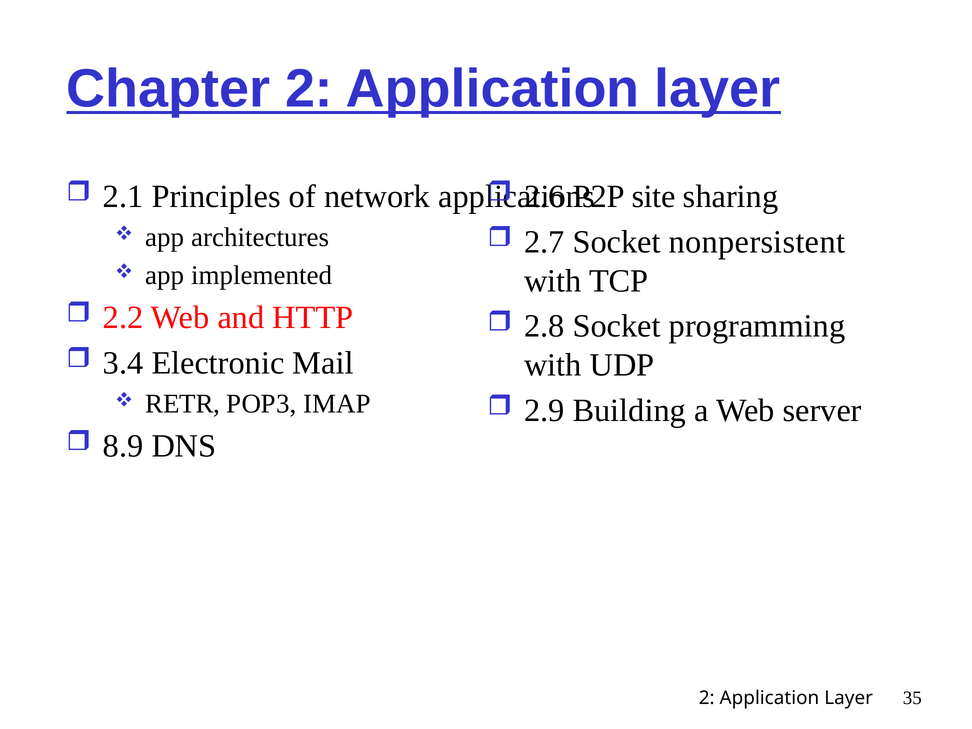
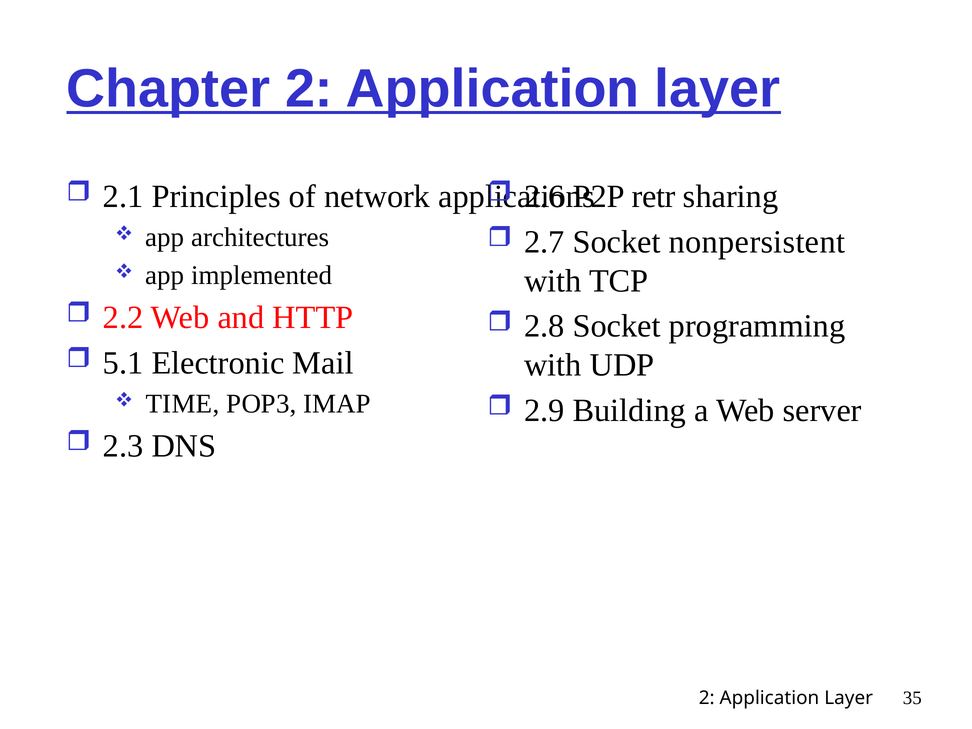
site: site -> retr
3.4: 3.4 -> 5.1
RETR: RETR -> TIME
8.9: 8.9 -> 2.3
